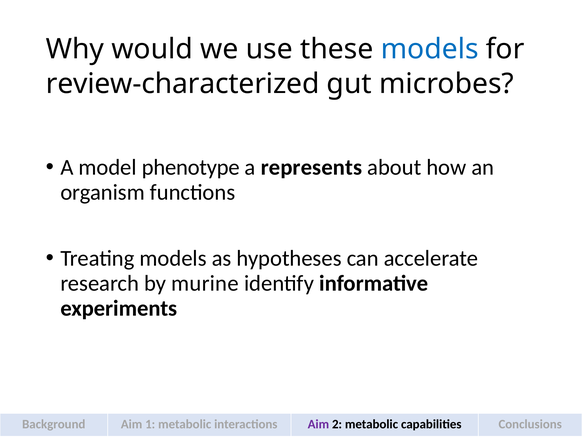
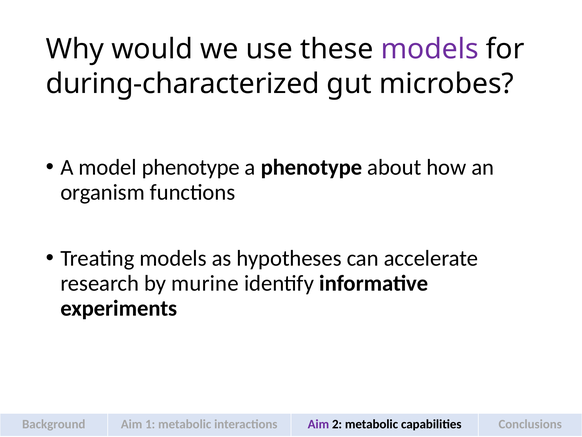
models at (430, 49) colour: blue -> purple
review-characterized: review-characterized -> during-characterized
a represents: represents -> phenotype
